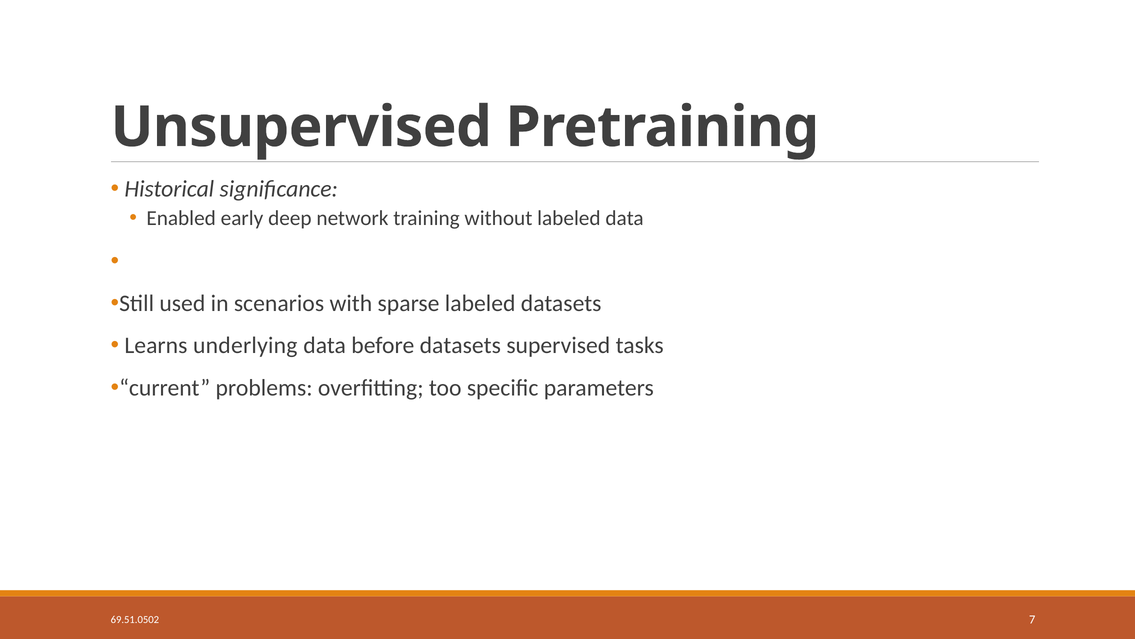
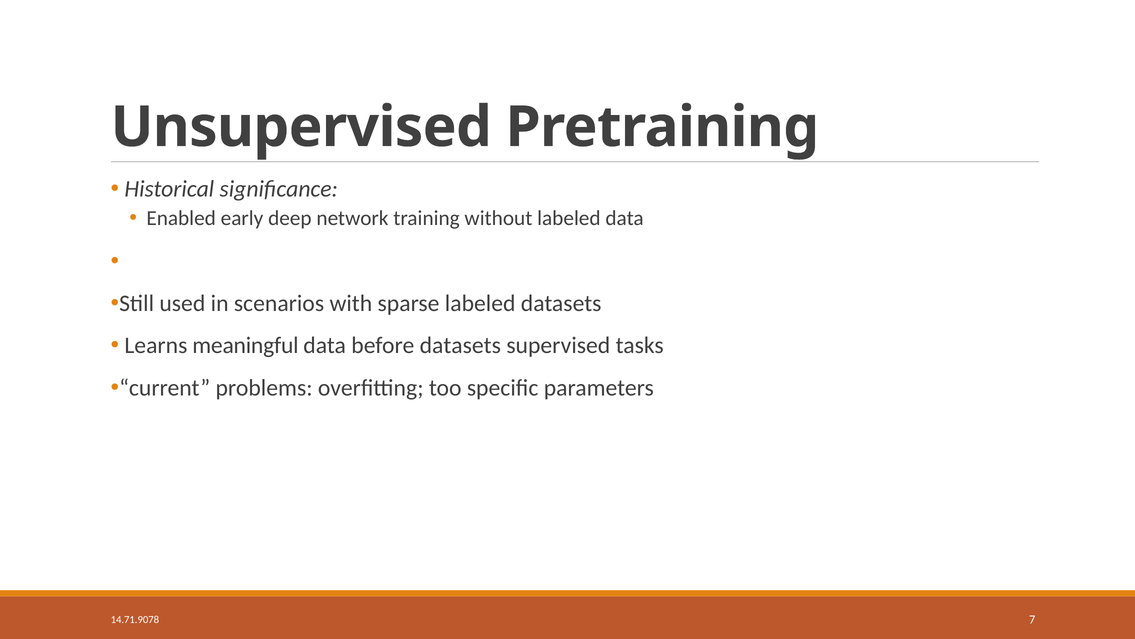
underlying: underlying -> meaningful
69.51.0502: 69.51.0502 -> 14.71.9078
